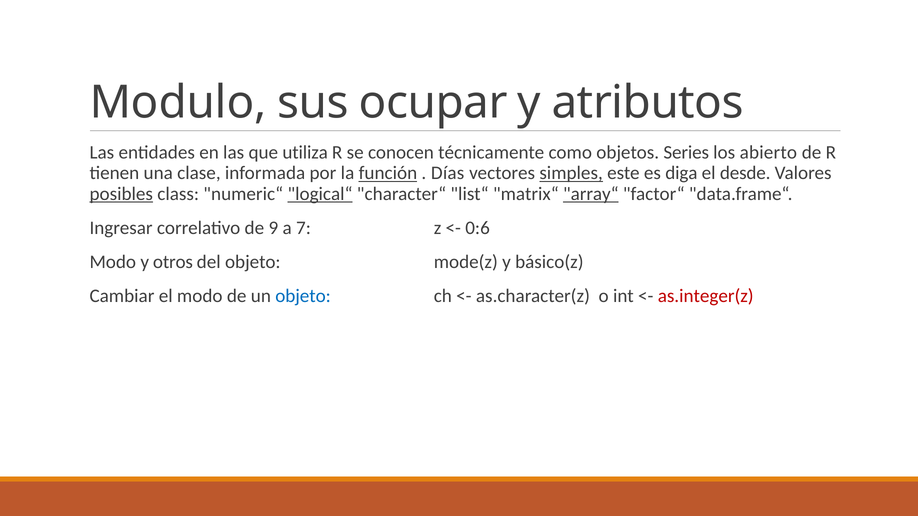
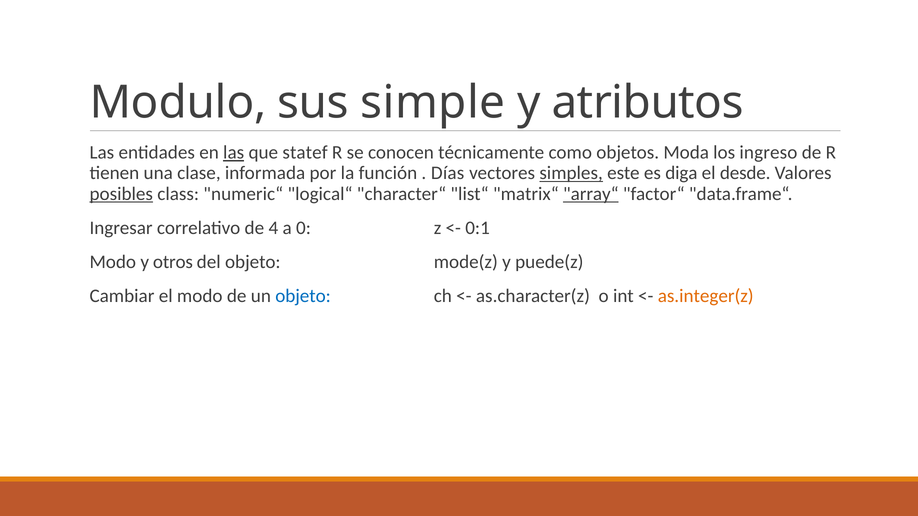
ocupar: ocupar -> simple
las at (234, 153) underline: none -> present
utiliza: utiliza -> statef
Series: Series -> Moda
abierto: abierto -> ingreso
función underline: present -> none
logical“ underline: present -> none
9: 9 -> 4
7: 7 -> 0
0:6: 0:6 -> 0:1
básico(z: básico(z -> puede(z
as.integer(z colour: red -> orange
